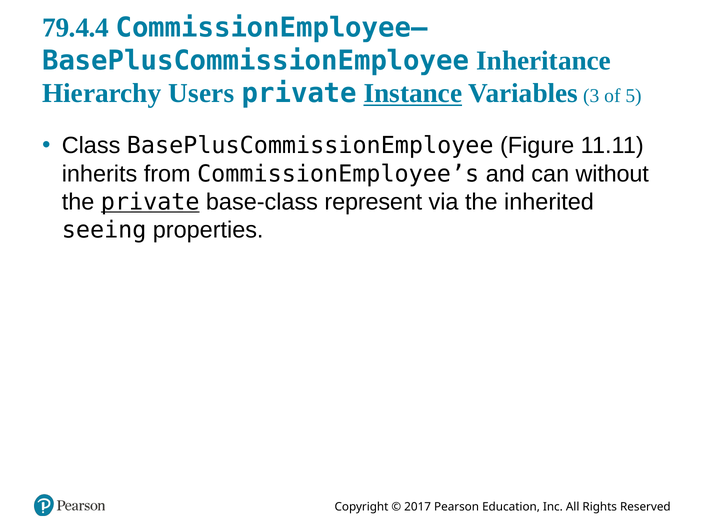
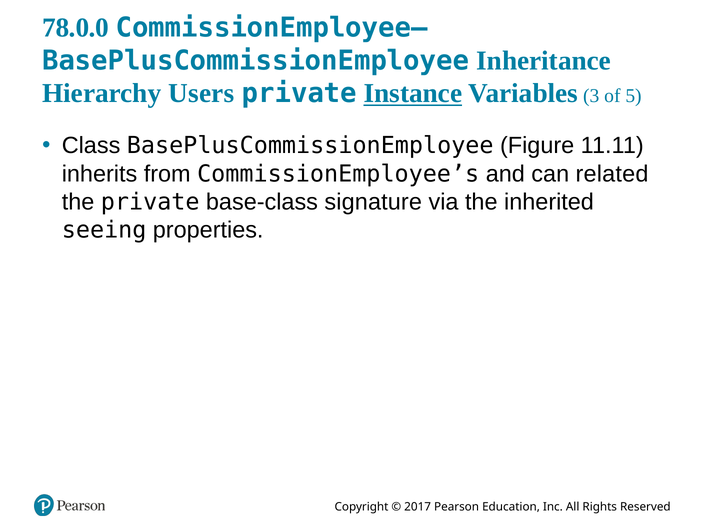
79.4.4: 79.4.4 -> 78.0.0
without: without -> related
private at (150, 202) underline: present -> none
represent: represent -> signature
